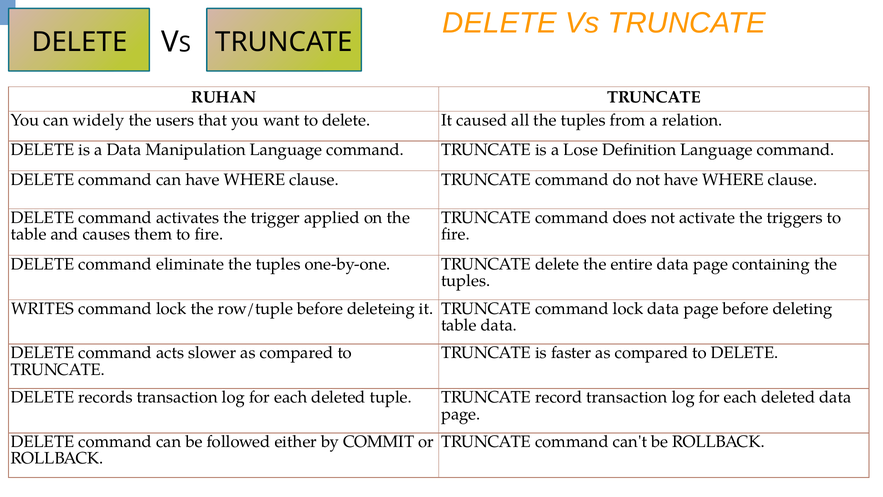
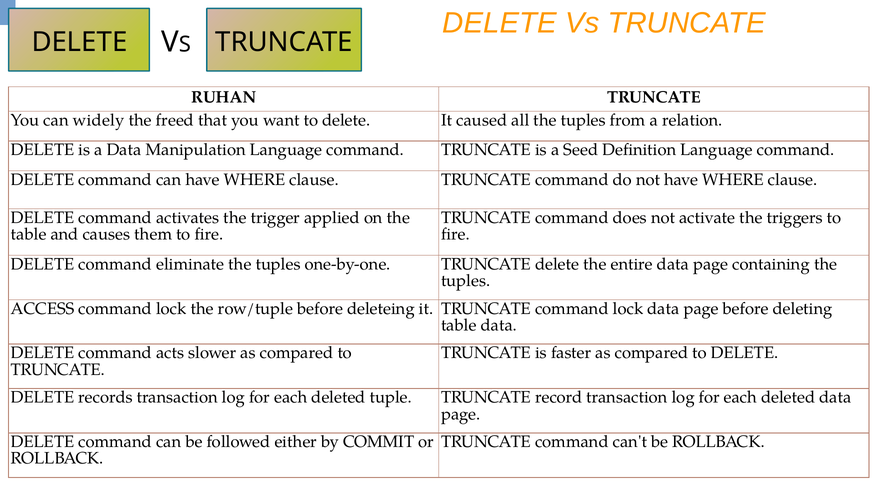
users: users -> freed
Lose: Lose -> Seed
WRITES: WRITES -> ACCESS
